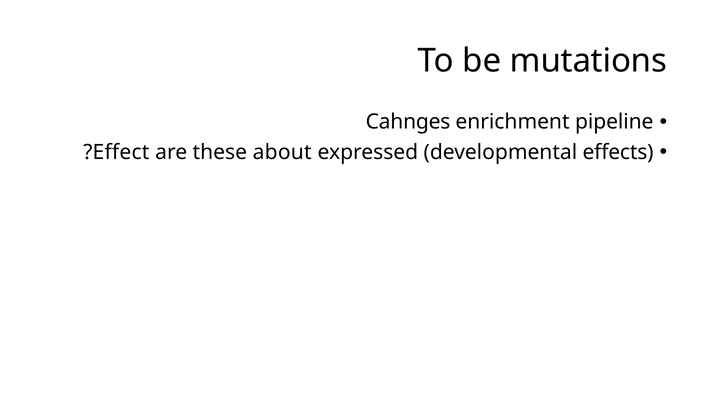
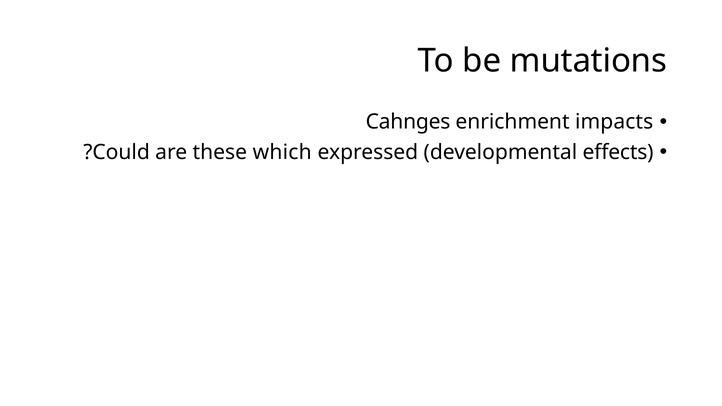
pipeline: pipeline -> impacts
Effect: Effect -> Could
about: about -> which
